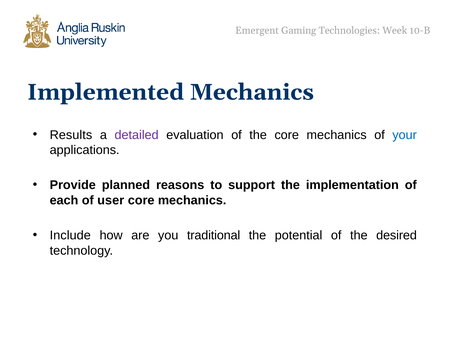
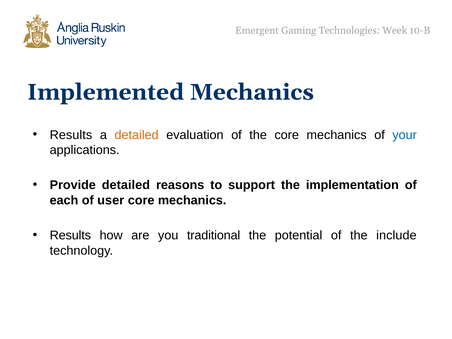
detailed at (137, 135) colour: purple -> orange
Provide planned: planned -> detailed
Include at (70, 235): Include -> Results
desired: desired -> include
